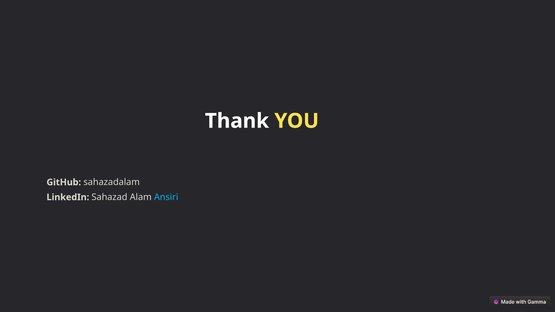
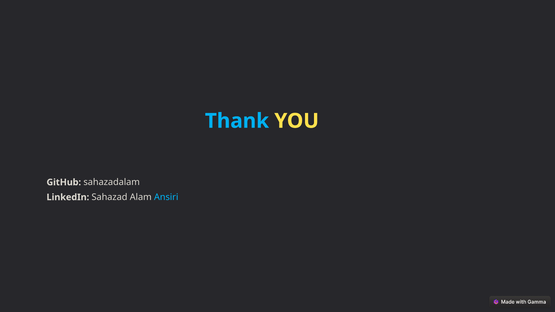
Thank colour: white -> light blue
